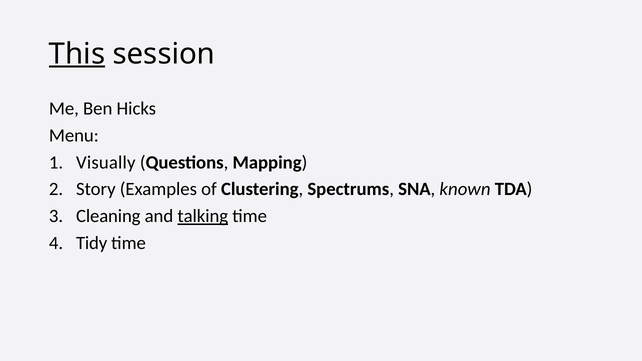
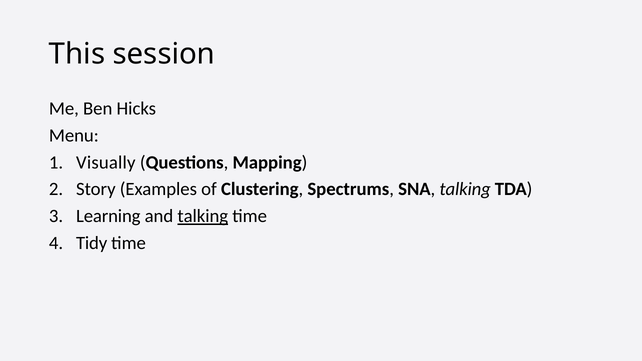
This underline: present -> none
SNA known: known -> talking
Cleaning: Cleaning -> Learning
